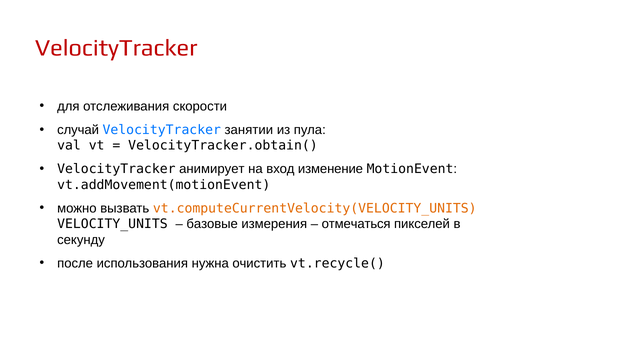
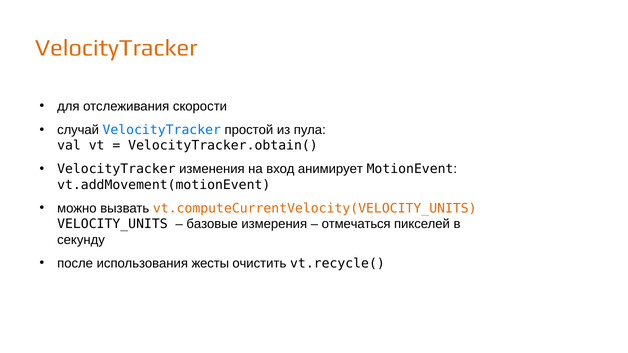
VelocityTracker at (116, 48) colour: red -> orange
занятии: занятии -> простой
анимирует: анимирует -> изменения
изменение: изменение -> анимирует
нужна: нужна -> жесты
